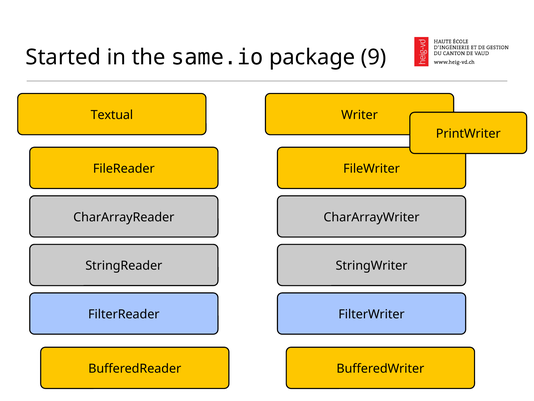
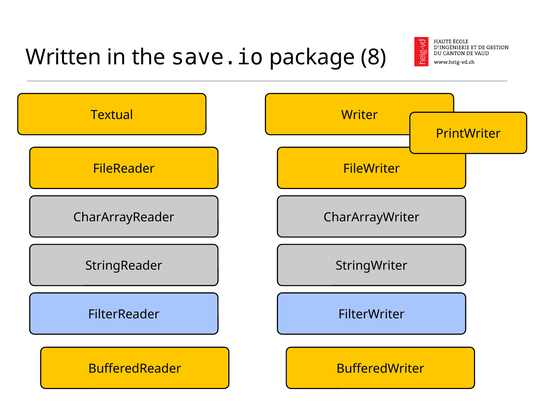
Started: Started -> Written
same.io: same.io -> save.io
9: 9 -> 8
